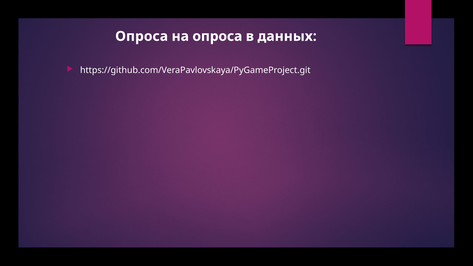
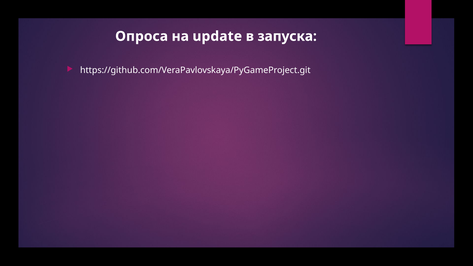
на опроса: опроса -> update
данных: данных -> запуска
